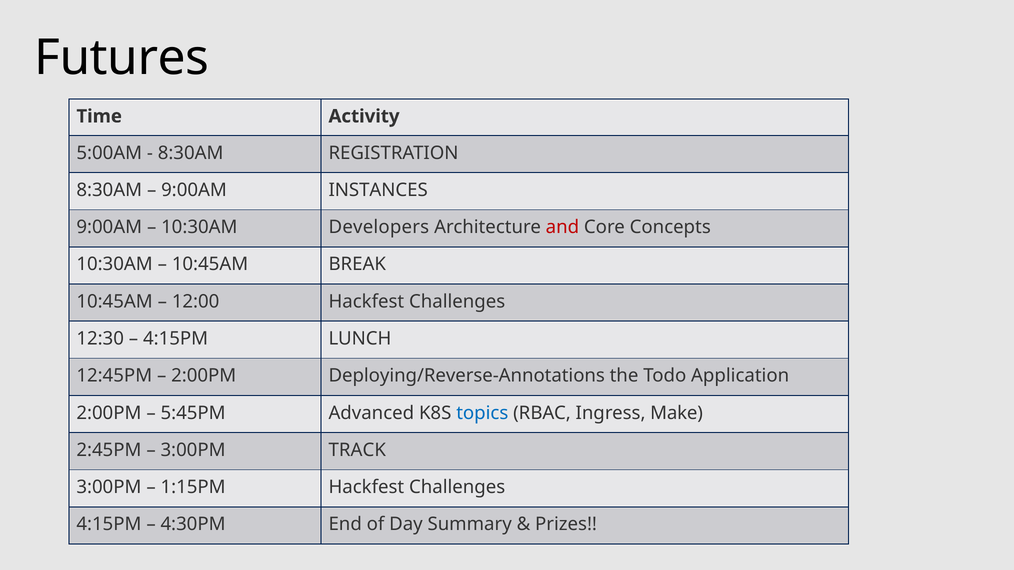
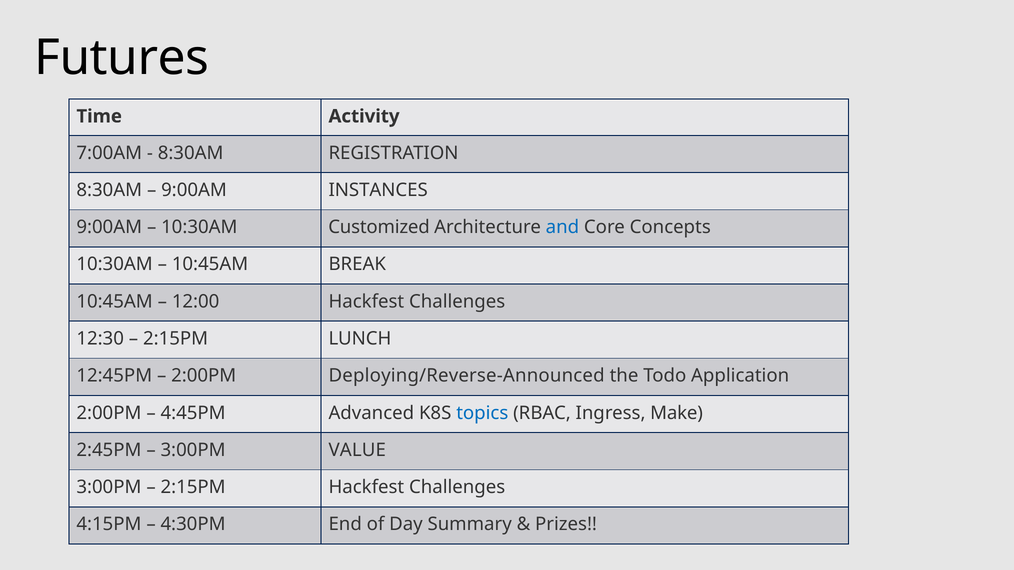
5:00AM: 5:00AM -> 7:00AM
Developers: Developers -> Customized
and colour: red -> blue
4:15PM at (176, 339): 4:15PM -> 2:15PM
Deploying/Reverse-Annotations: Deploying/Reverse-Annotations -> Deploying/Reverse-Announced
5:45PM: 5:45PM -> 4:45PM
TRACK: TRACK -> VALUE
1:15PM at (193, 487): 1:15PM -> 2:15PM
